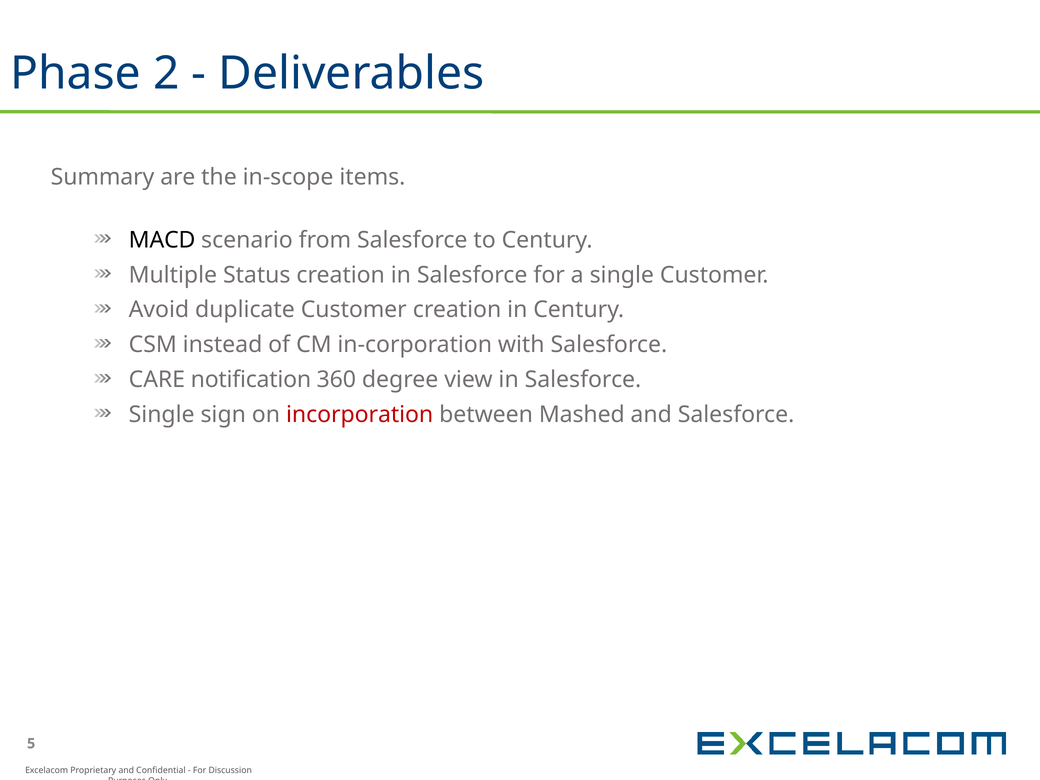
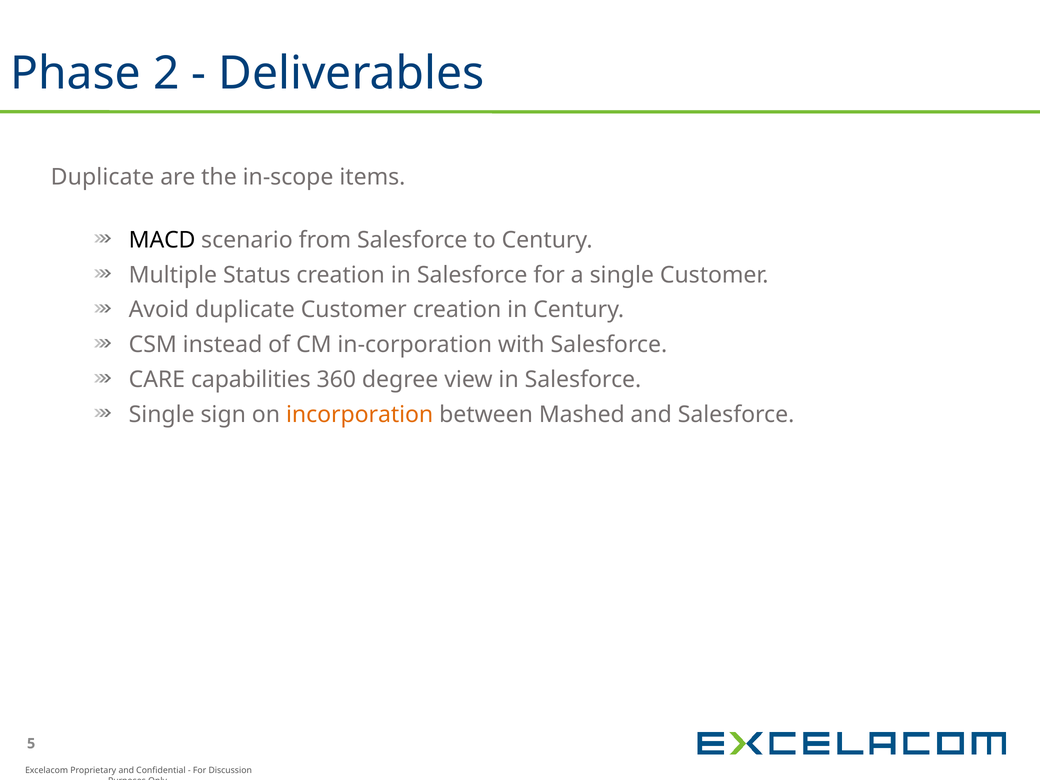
Summary at (103, 177): Summary -> Duplicate
notification: notification -> capabilities
incorporation colour: red -> orange
